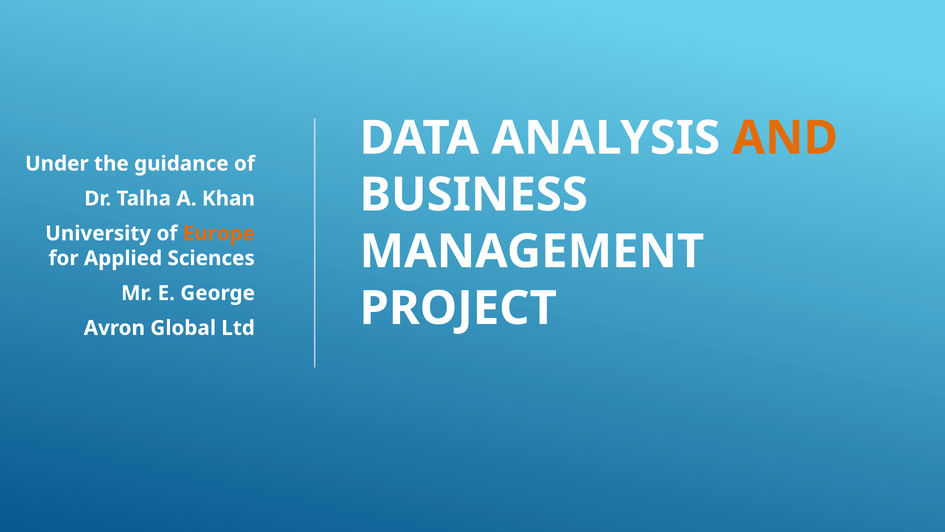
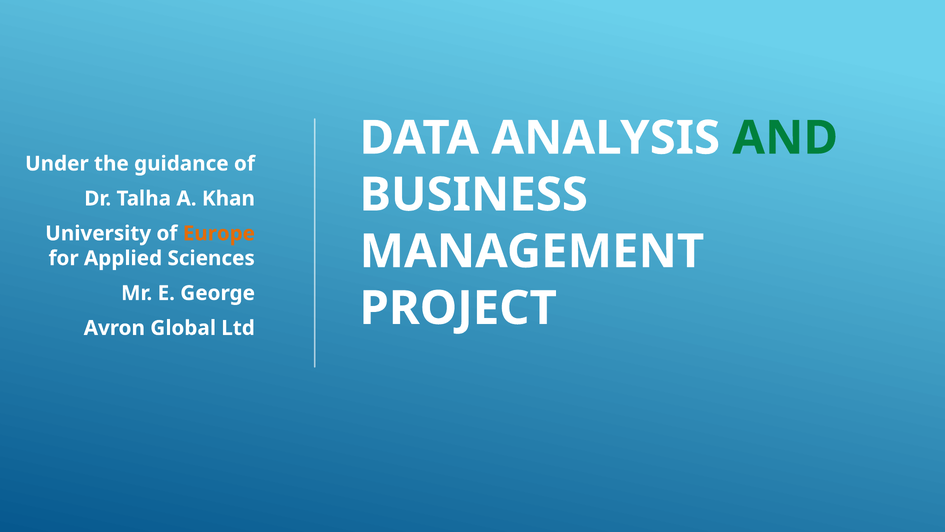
AND colour: orange -> green
